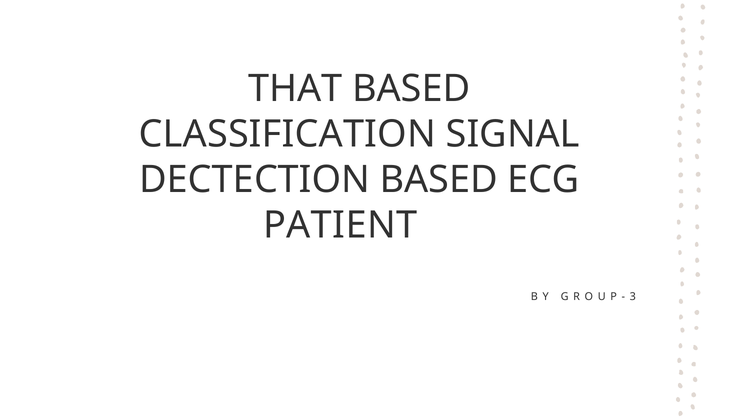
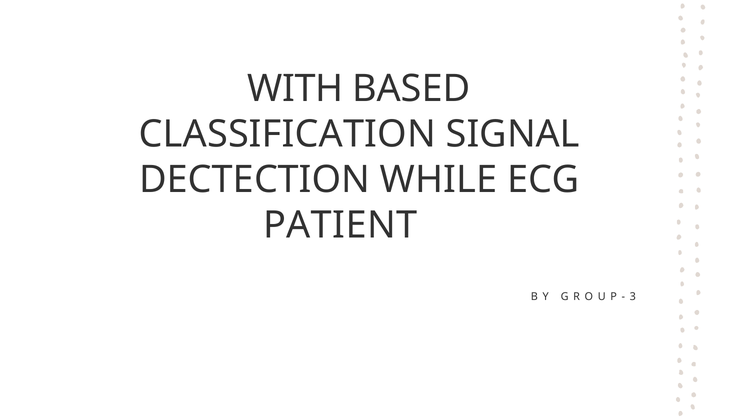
THAT: THAT -> WITH
DECTECTION BASED: BASED -> WHILE
